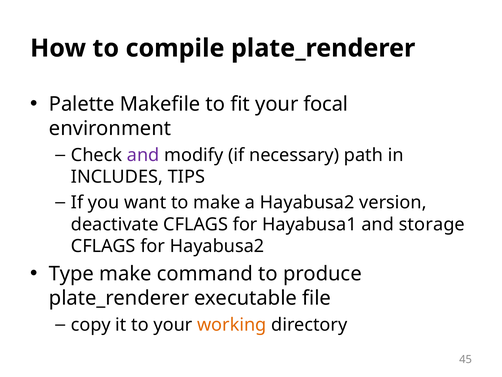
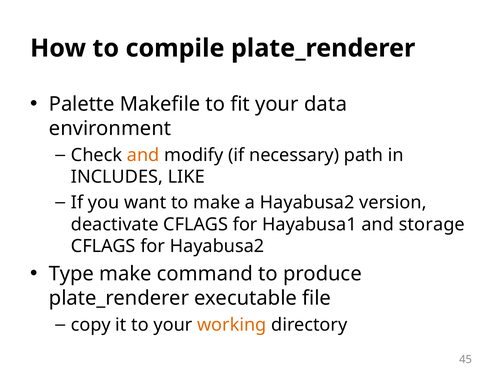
focal: focal -> data
and at (143, 155) colour: purple -> orange
TIPS: TIPS -> LIKE
